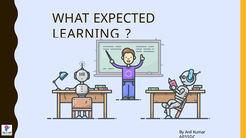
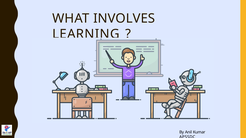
EXPECTED: EXPECTED -> INVOLVES
